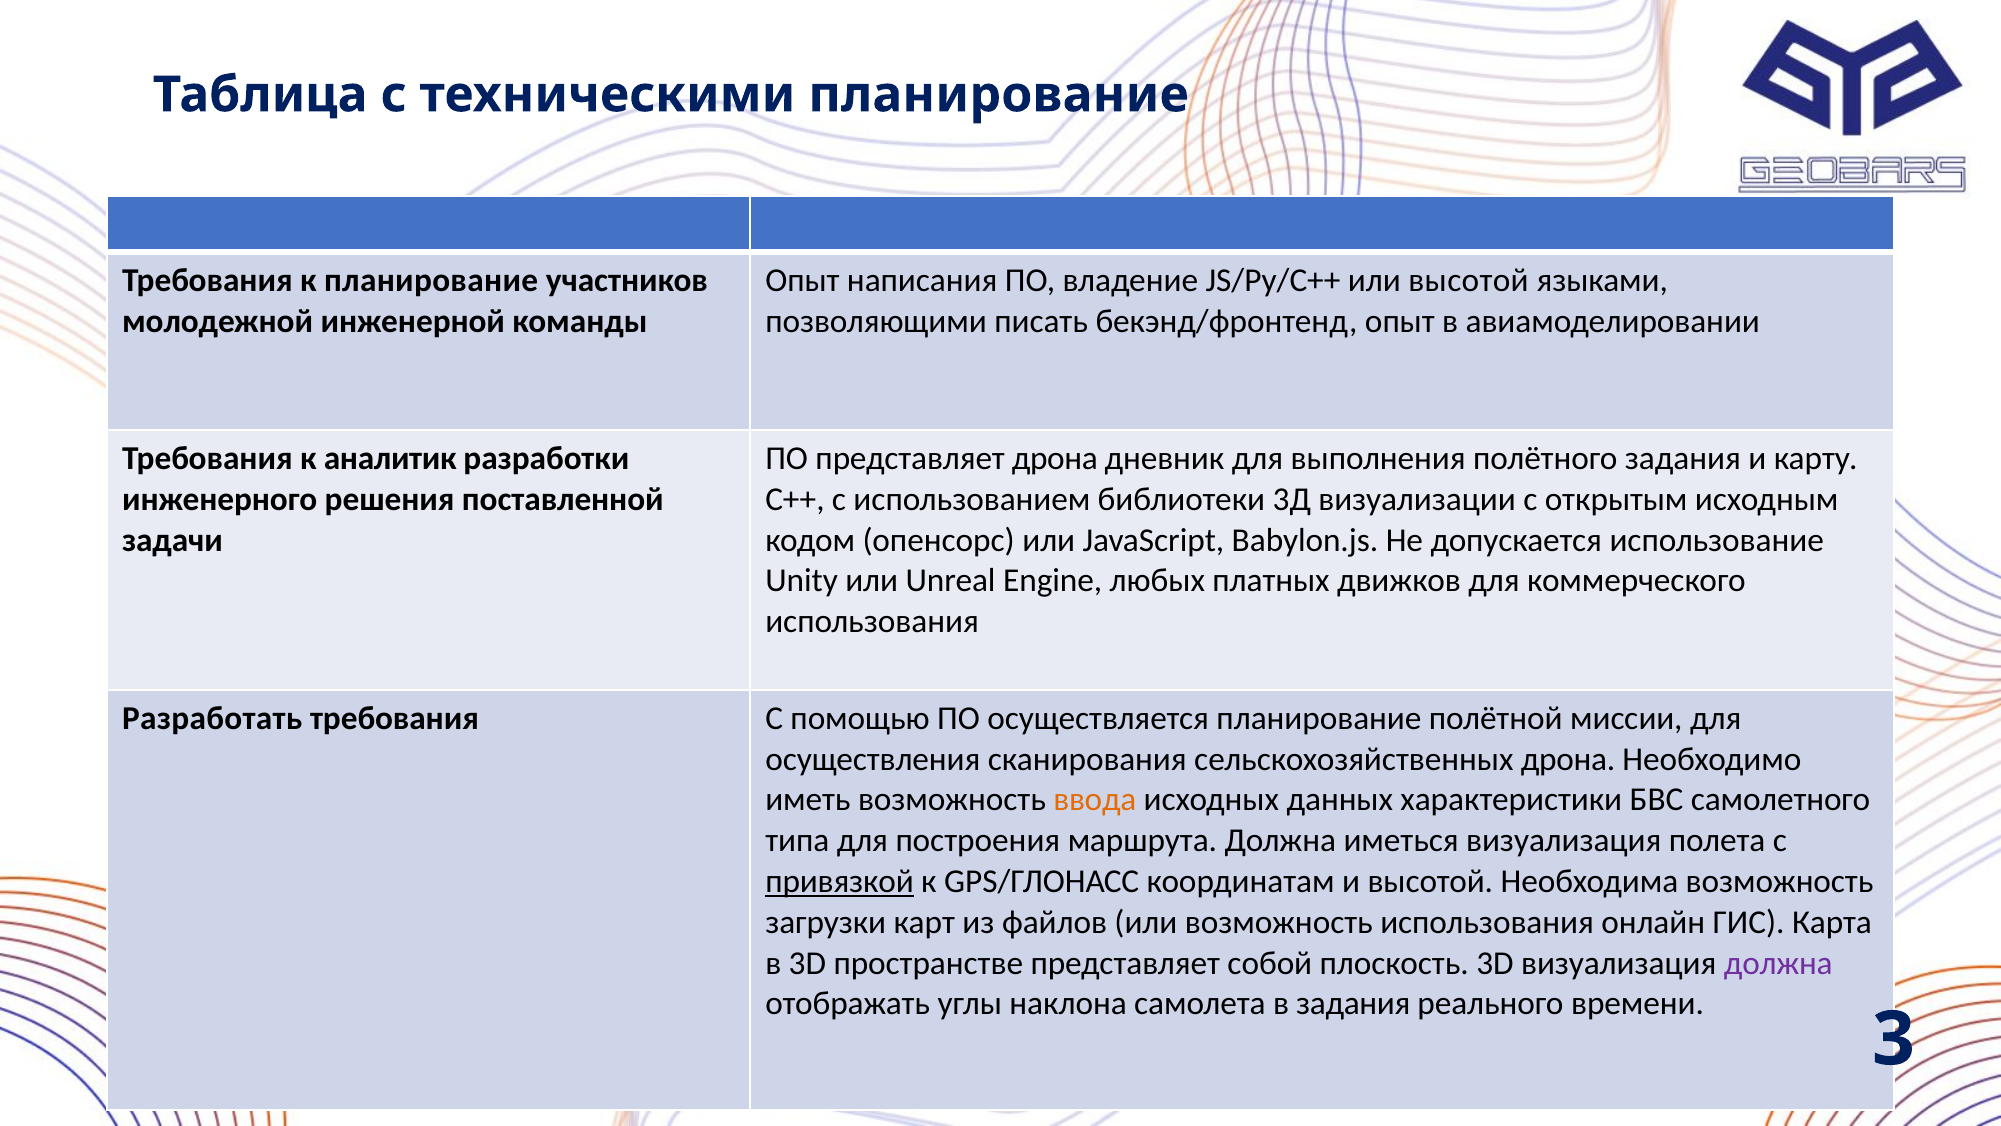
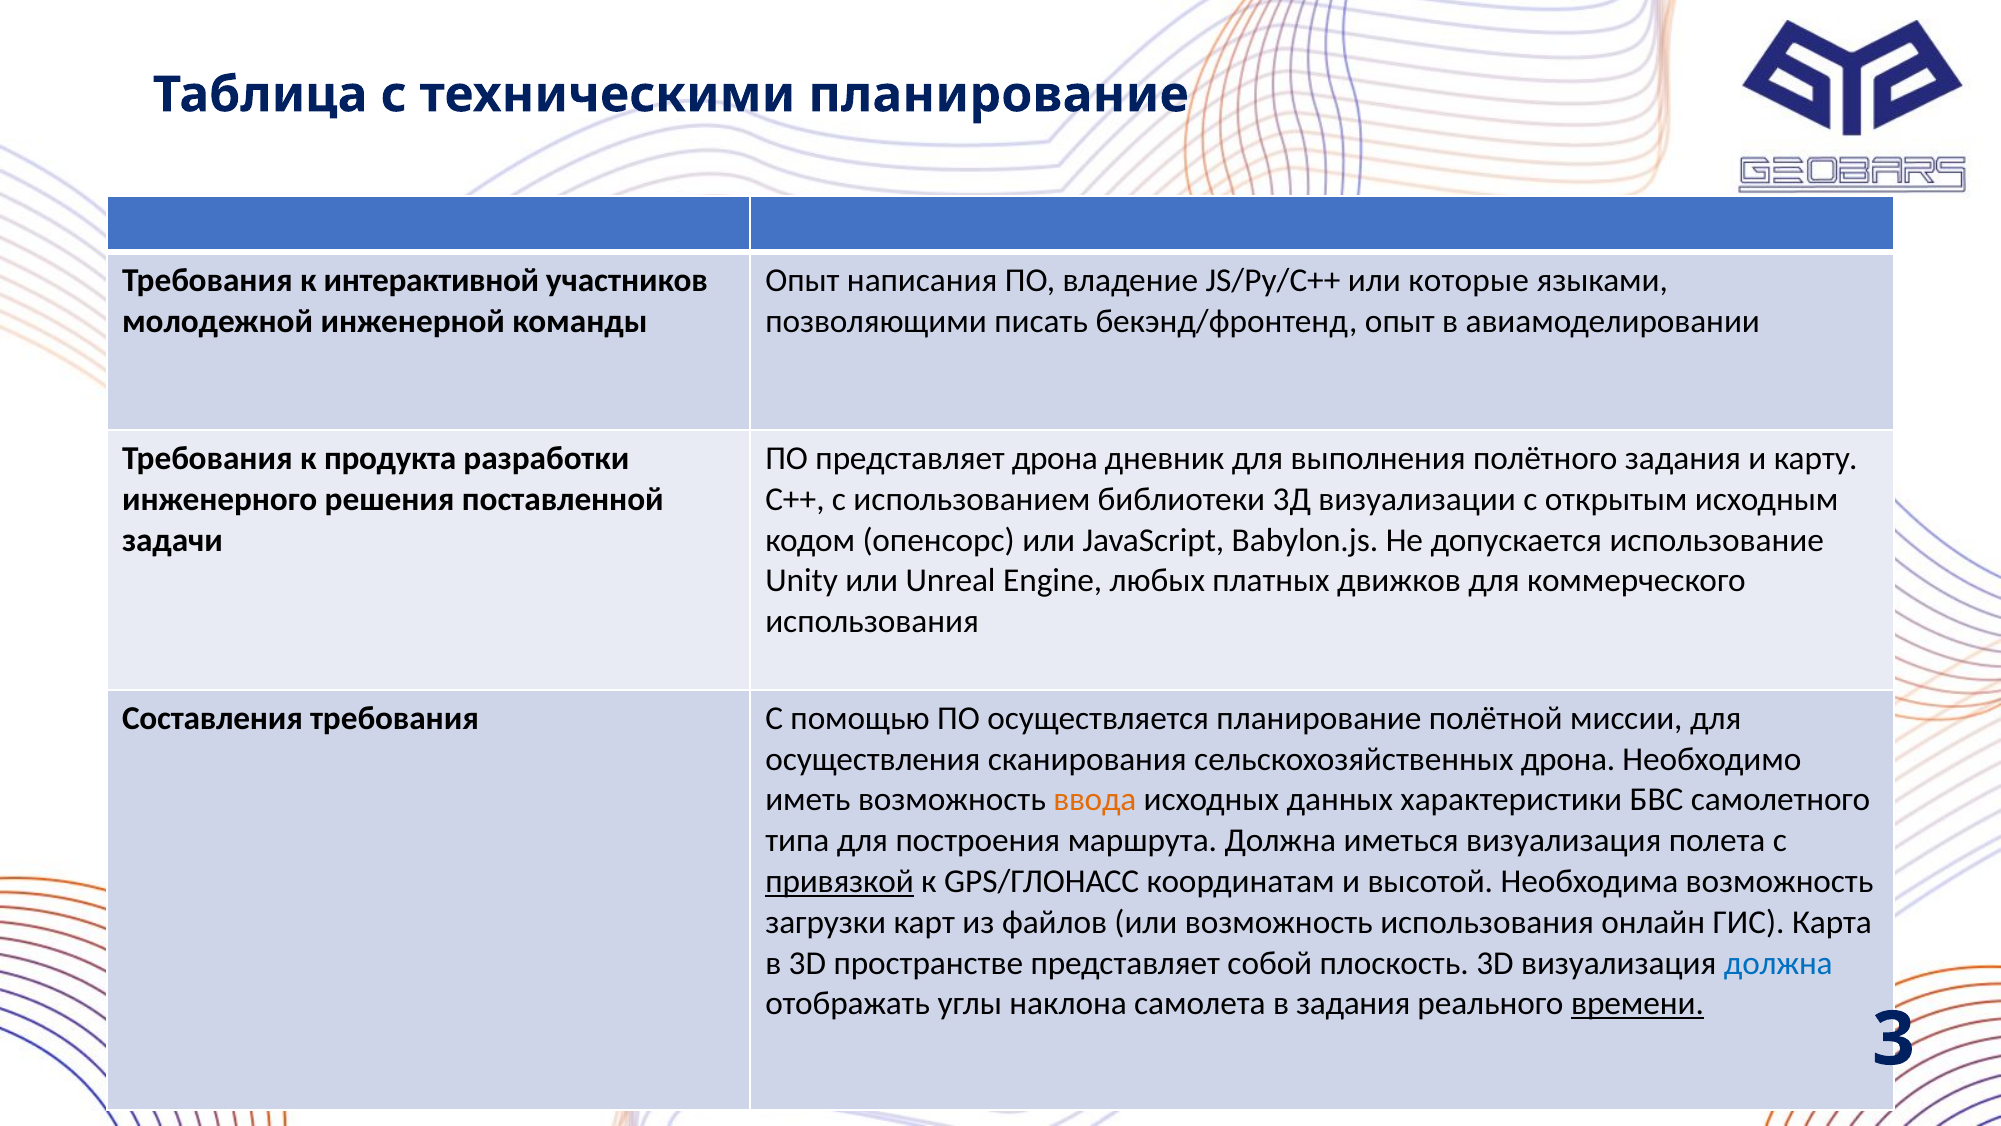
к планирование: планирование -> интерактивной
или высотой: высотой -> которые
аналитик: аналитик -> продукта
Разработать: Разработать -> Составления
должна at (1778, 963) colour: purple -> blue
времени underline: none -> present
